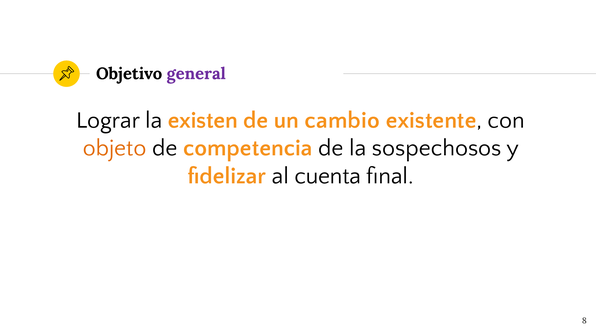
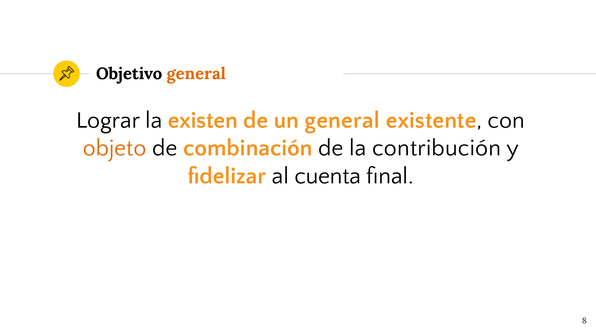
general at (196, 74) colour: purple -> orange
un cambio: cambio -> general
competencia: competencia -> combinación
sospechosos: sospechosos -> contribución
